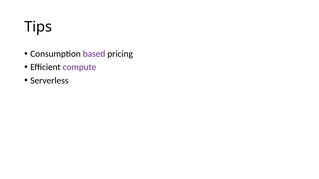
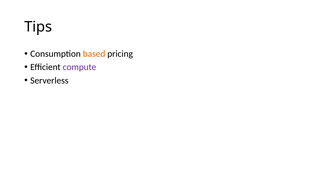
based colour: purple -> orange
